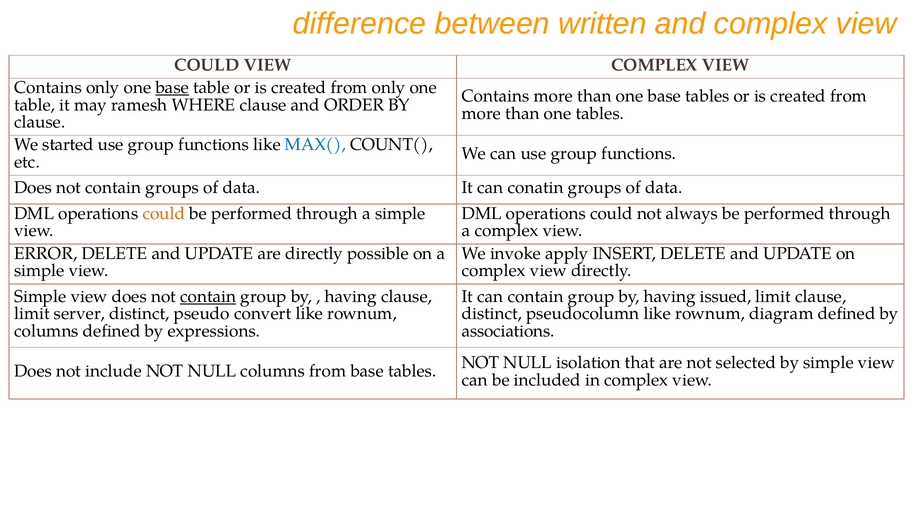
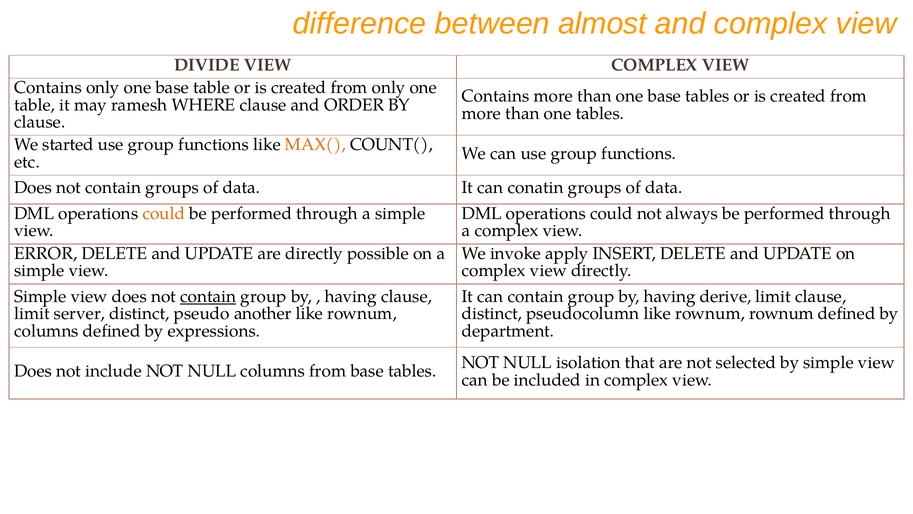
written: written -> almost
COULD at (207, 65): COULD -> DIVIDE
base at (172, 88) underline: present -> none
MAX( colour: blue -> orange
issued: issued -> derive
convert: convert -> another
rownum diagram: diagram -> rownum
associations: associations -> department
